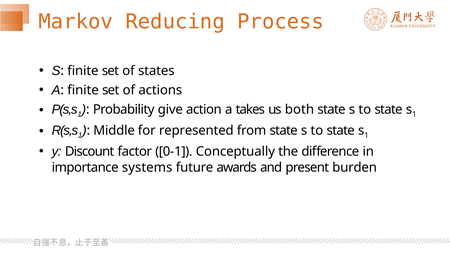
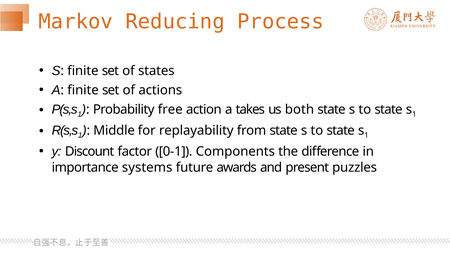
give: give -> free
represented: represented -> replayability
Conceptually: Conceptually -> Components
burden: burden -> puzzles
